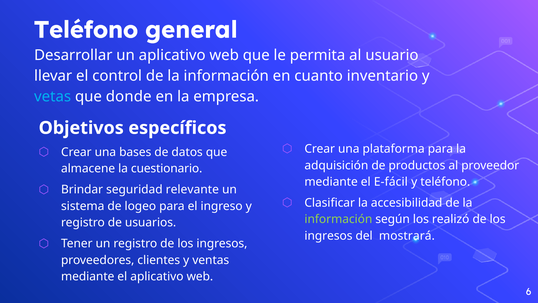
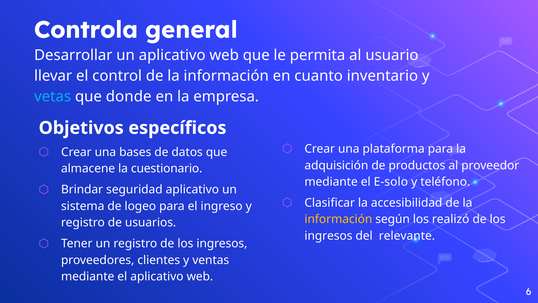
Teléfono at (86, 30): Teléfono -> Controla
E-fácil: E-fácil -> E-solo
seguridad relevante: relevante -> aplicativo
información at (338, 219) colour: light green -> yellow
mostrará: mostrará -> relevante
